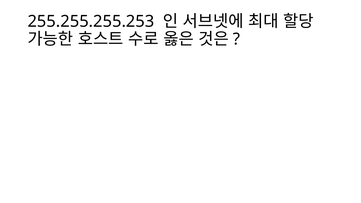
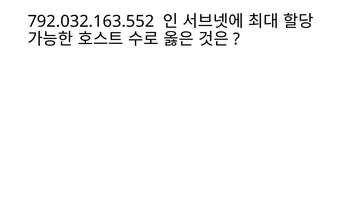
255.255.255.253: 255.255.255.253 -> 792.032.163.552
